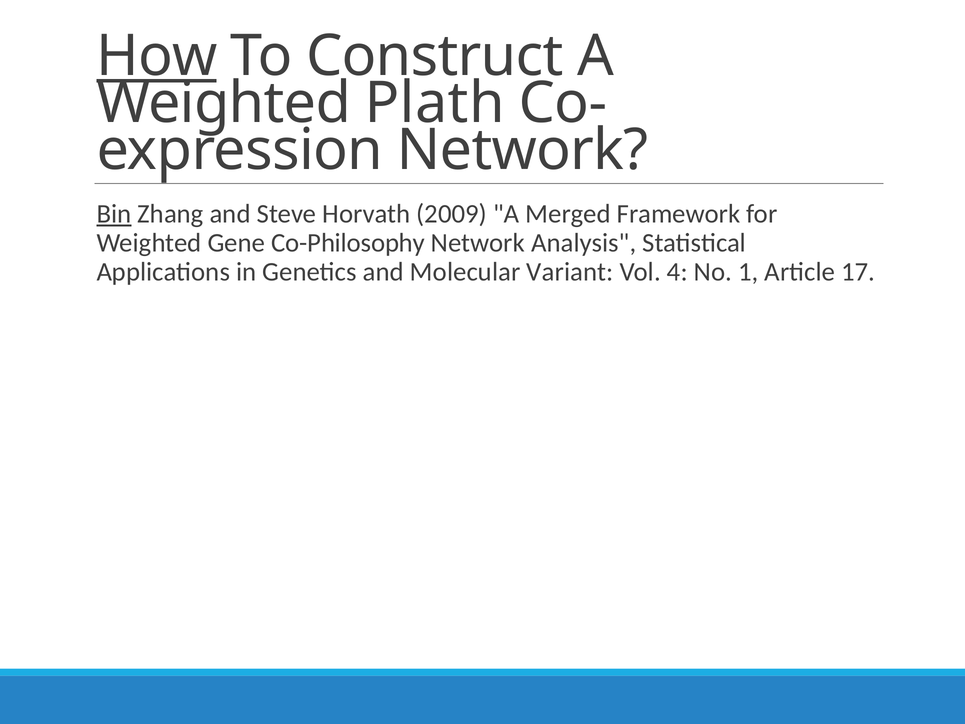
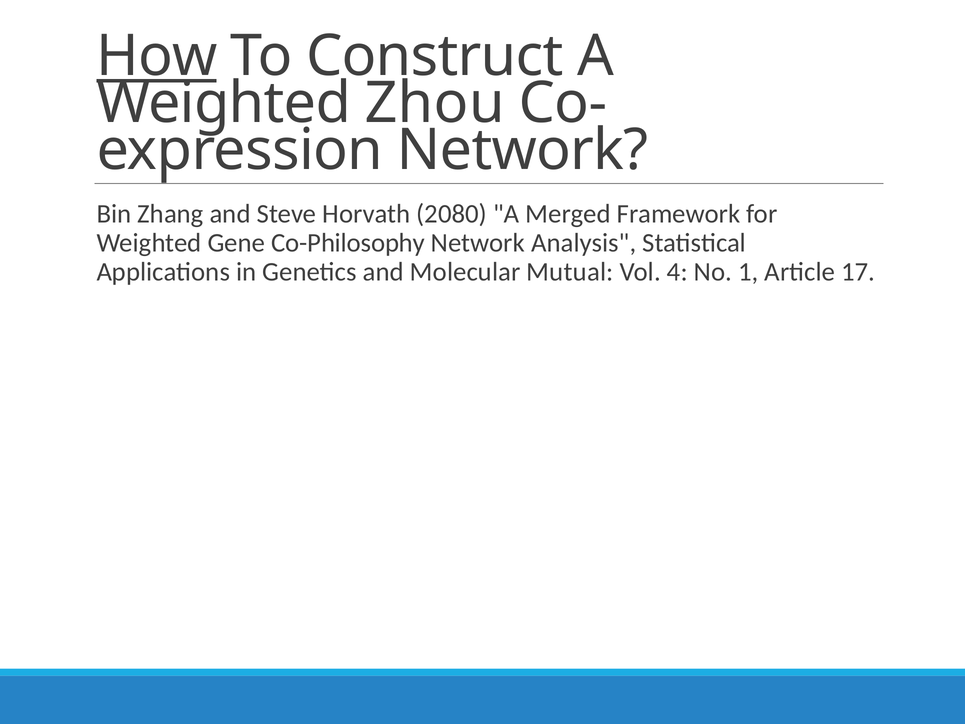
Plath: Plath -> Zhou
Bin underline: present -> none
2009: 2009 -> 2080
Variant: Variant -> Mutual
